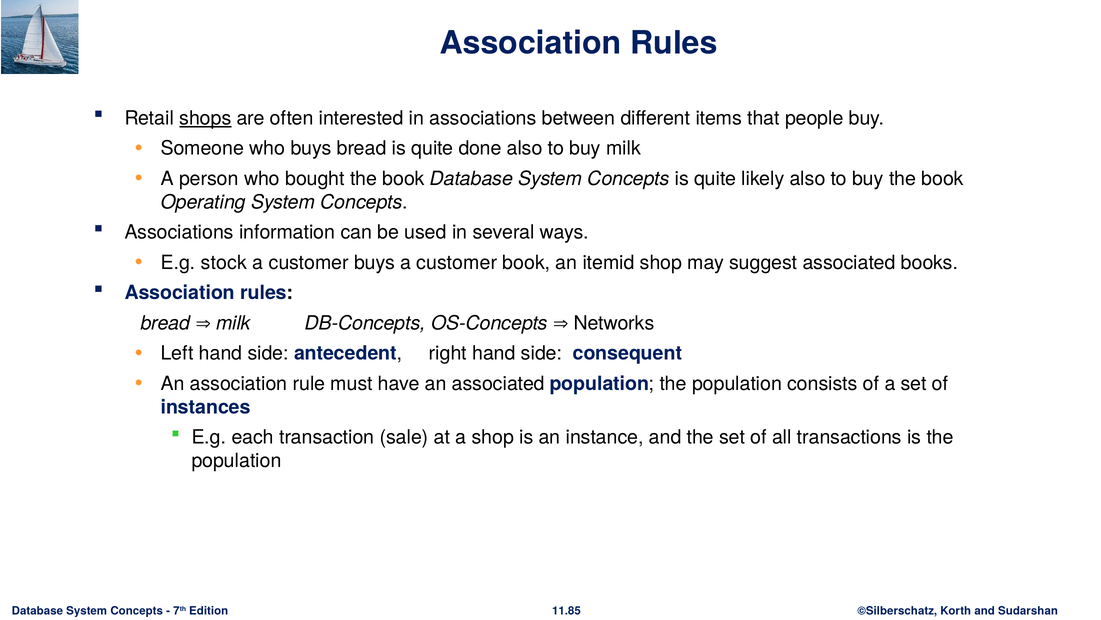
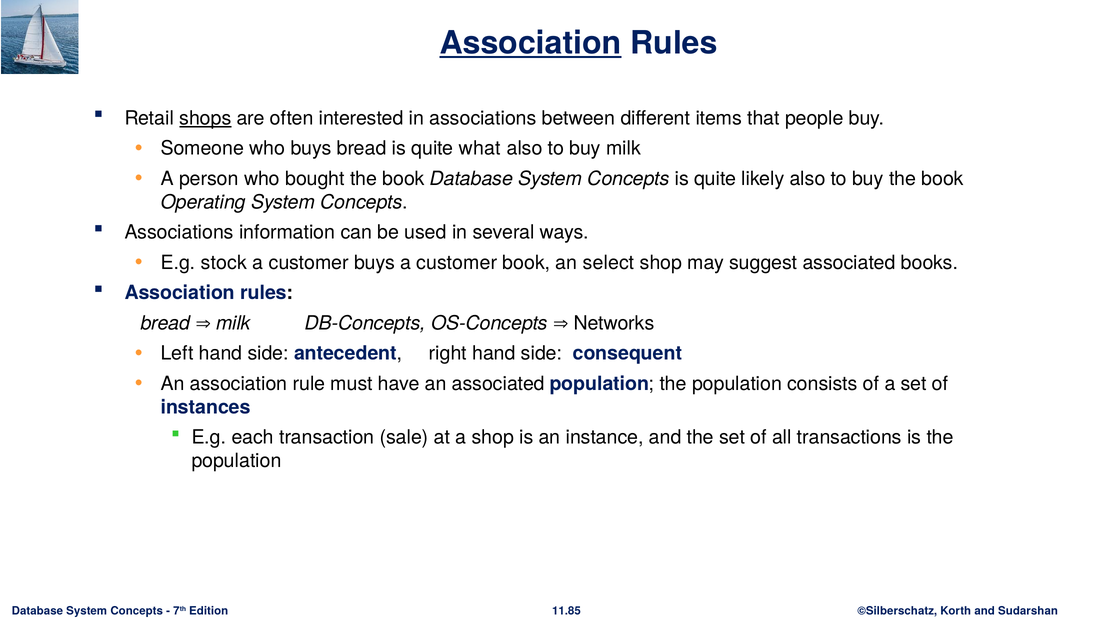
Association at (530, 43) underline: none -> present
done: done -> what
itemid: itemid -> select
